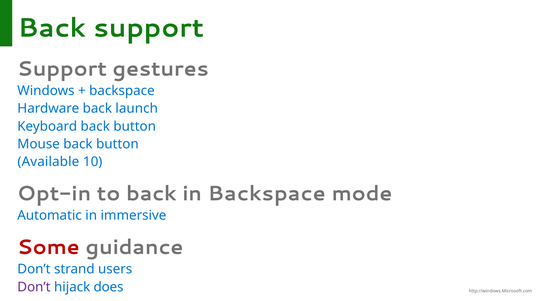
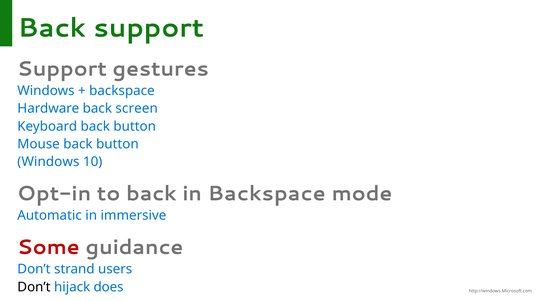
launch: launch -> screen
Available at (48, 162): Available -> Windows
Don’t at (34, 287) colour: purple -> black
